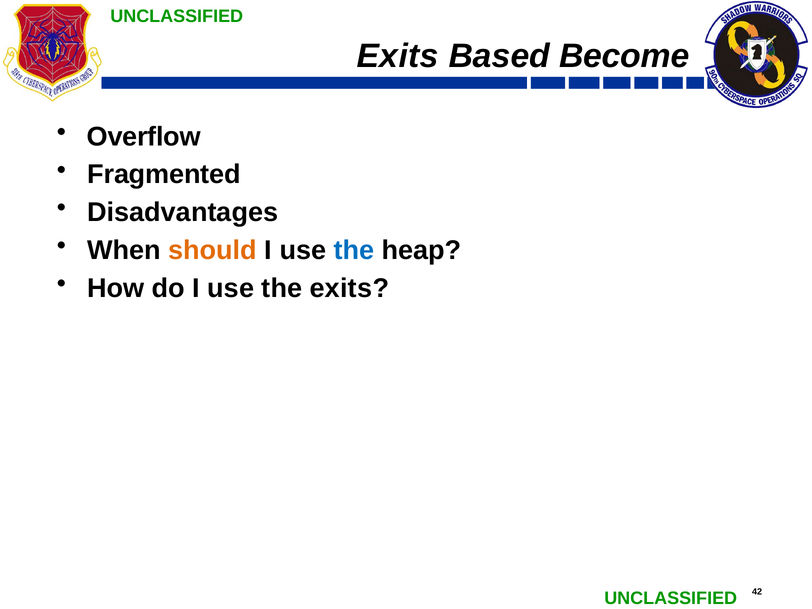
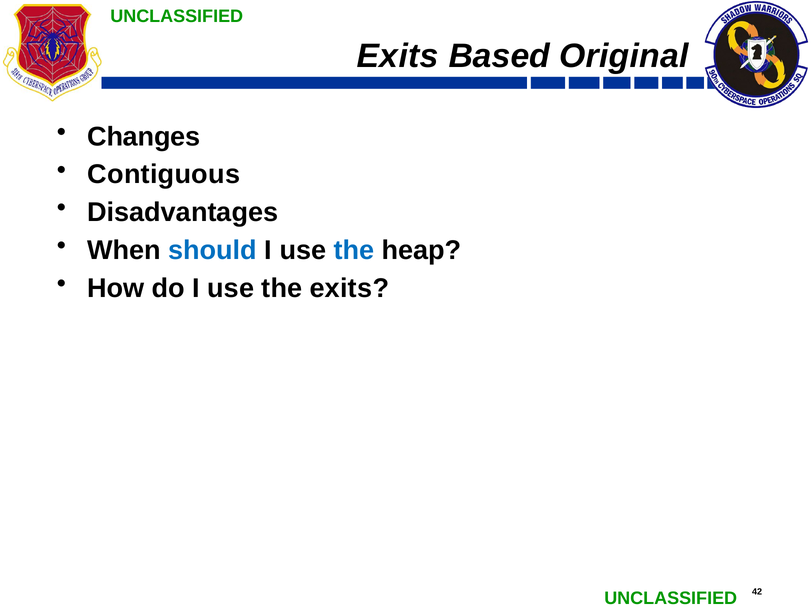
Become: Become -> Original
Overflow: Overflow -> Changes
Fragmented: Fragmented -> Contiguous
should colour: orange -> blue
